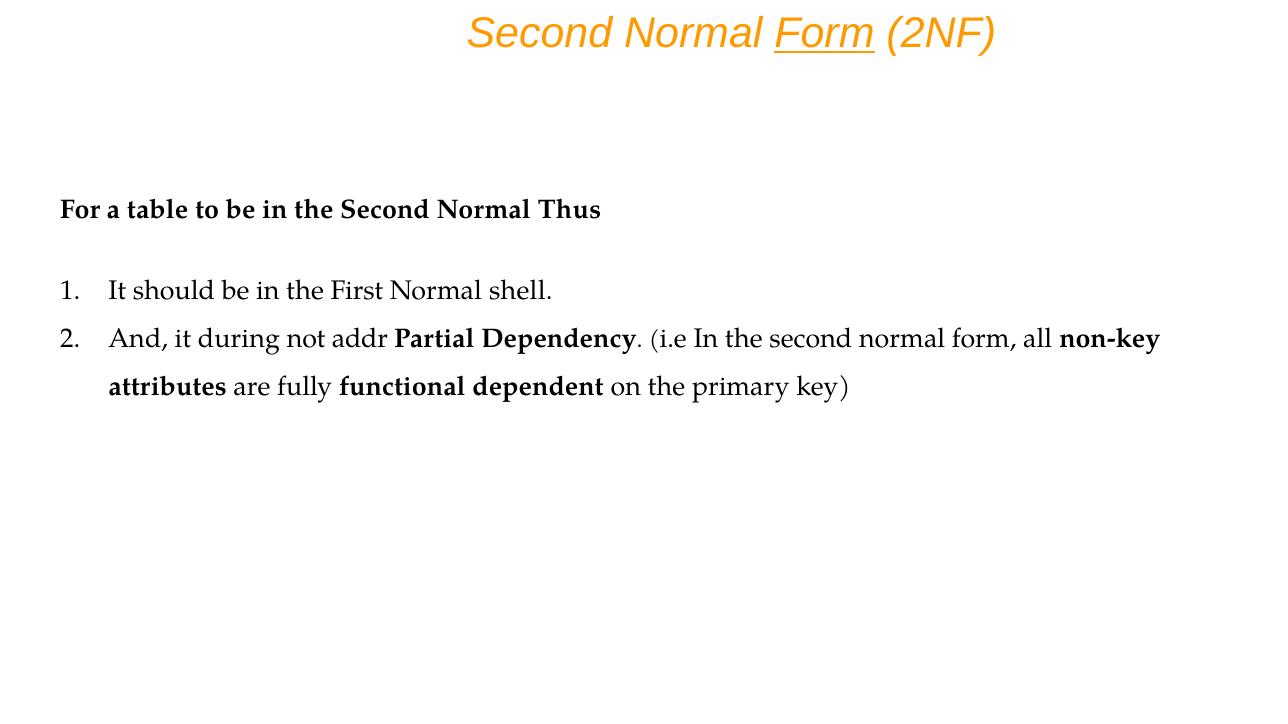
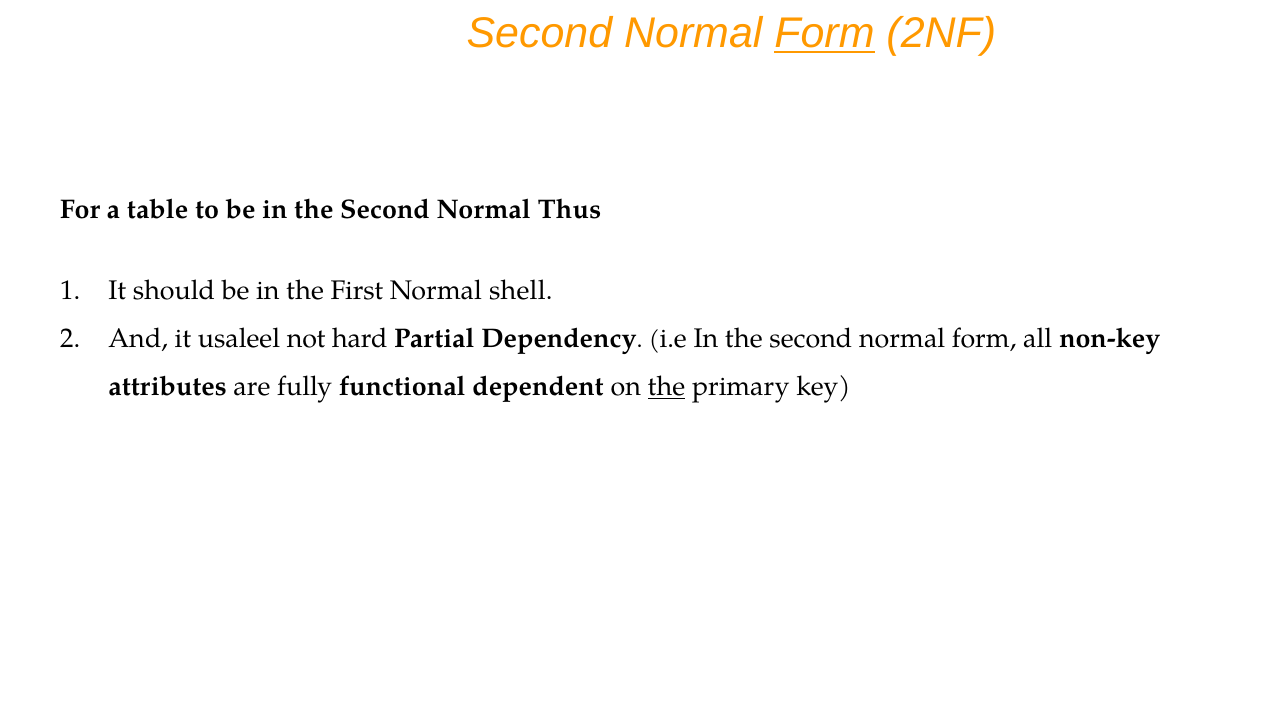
during: during -> usaleel
addr: addr -> hard
the at (666, 387) underline: none -> present
